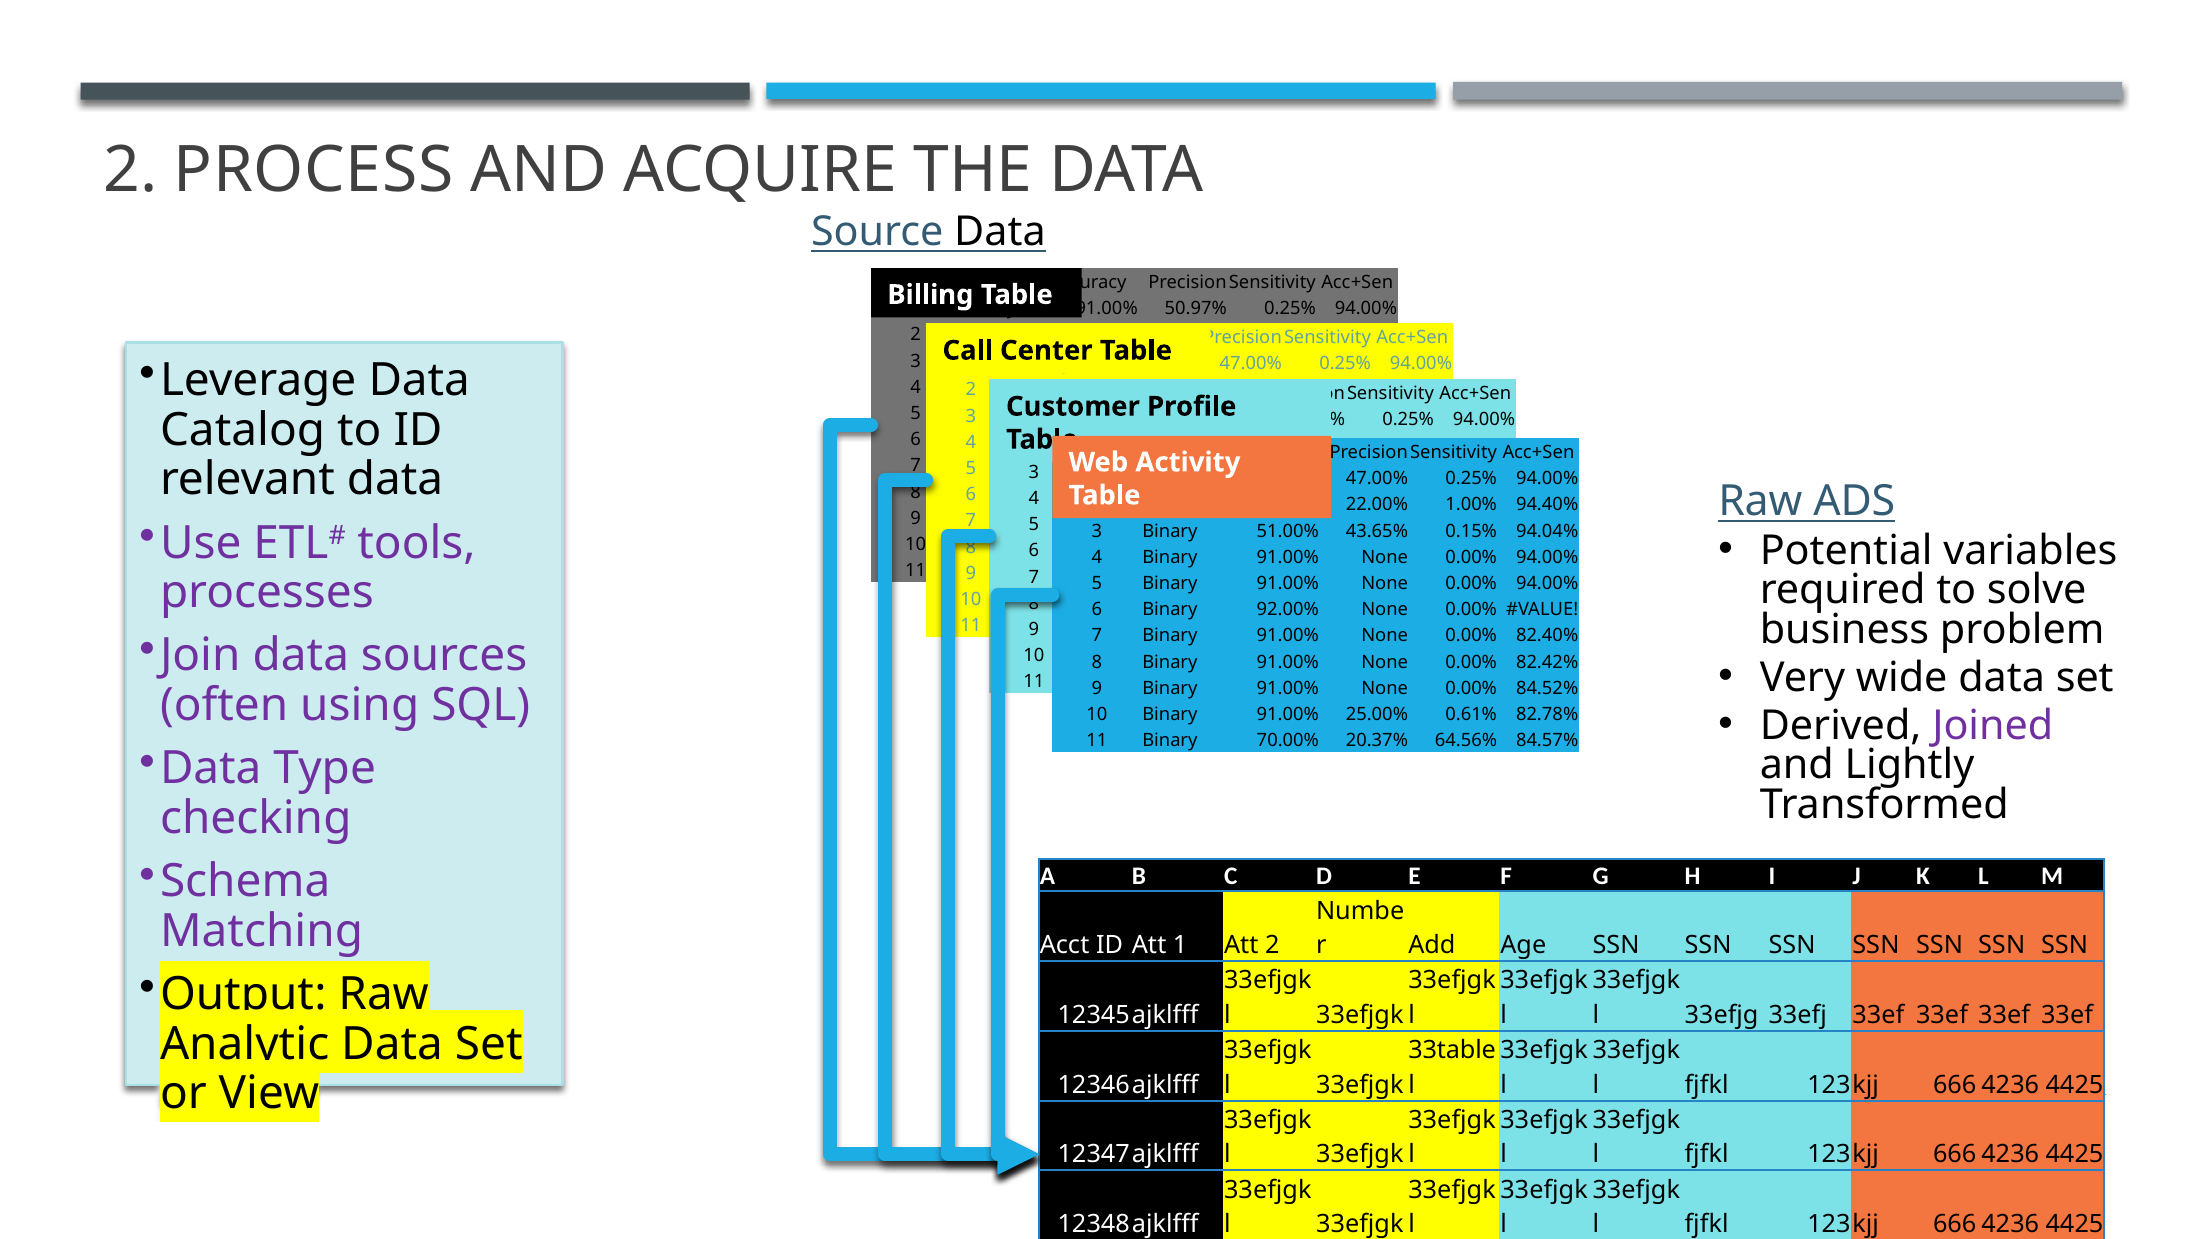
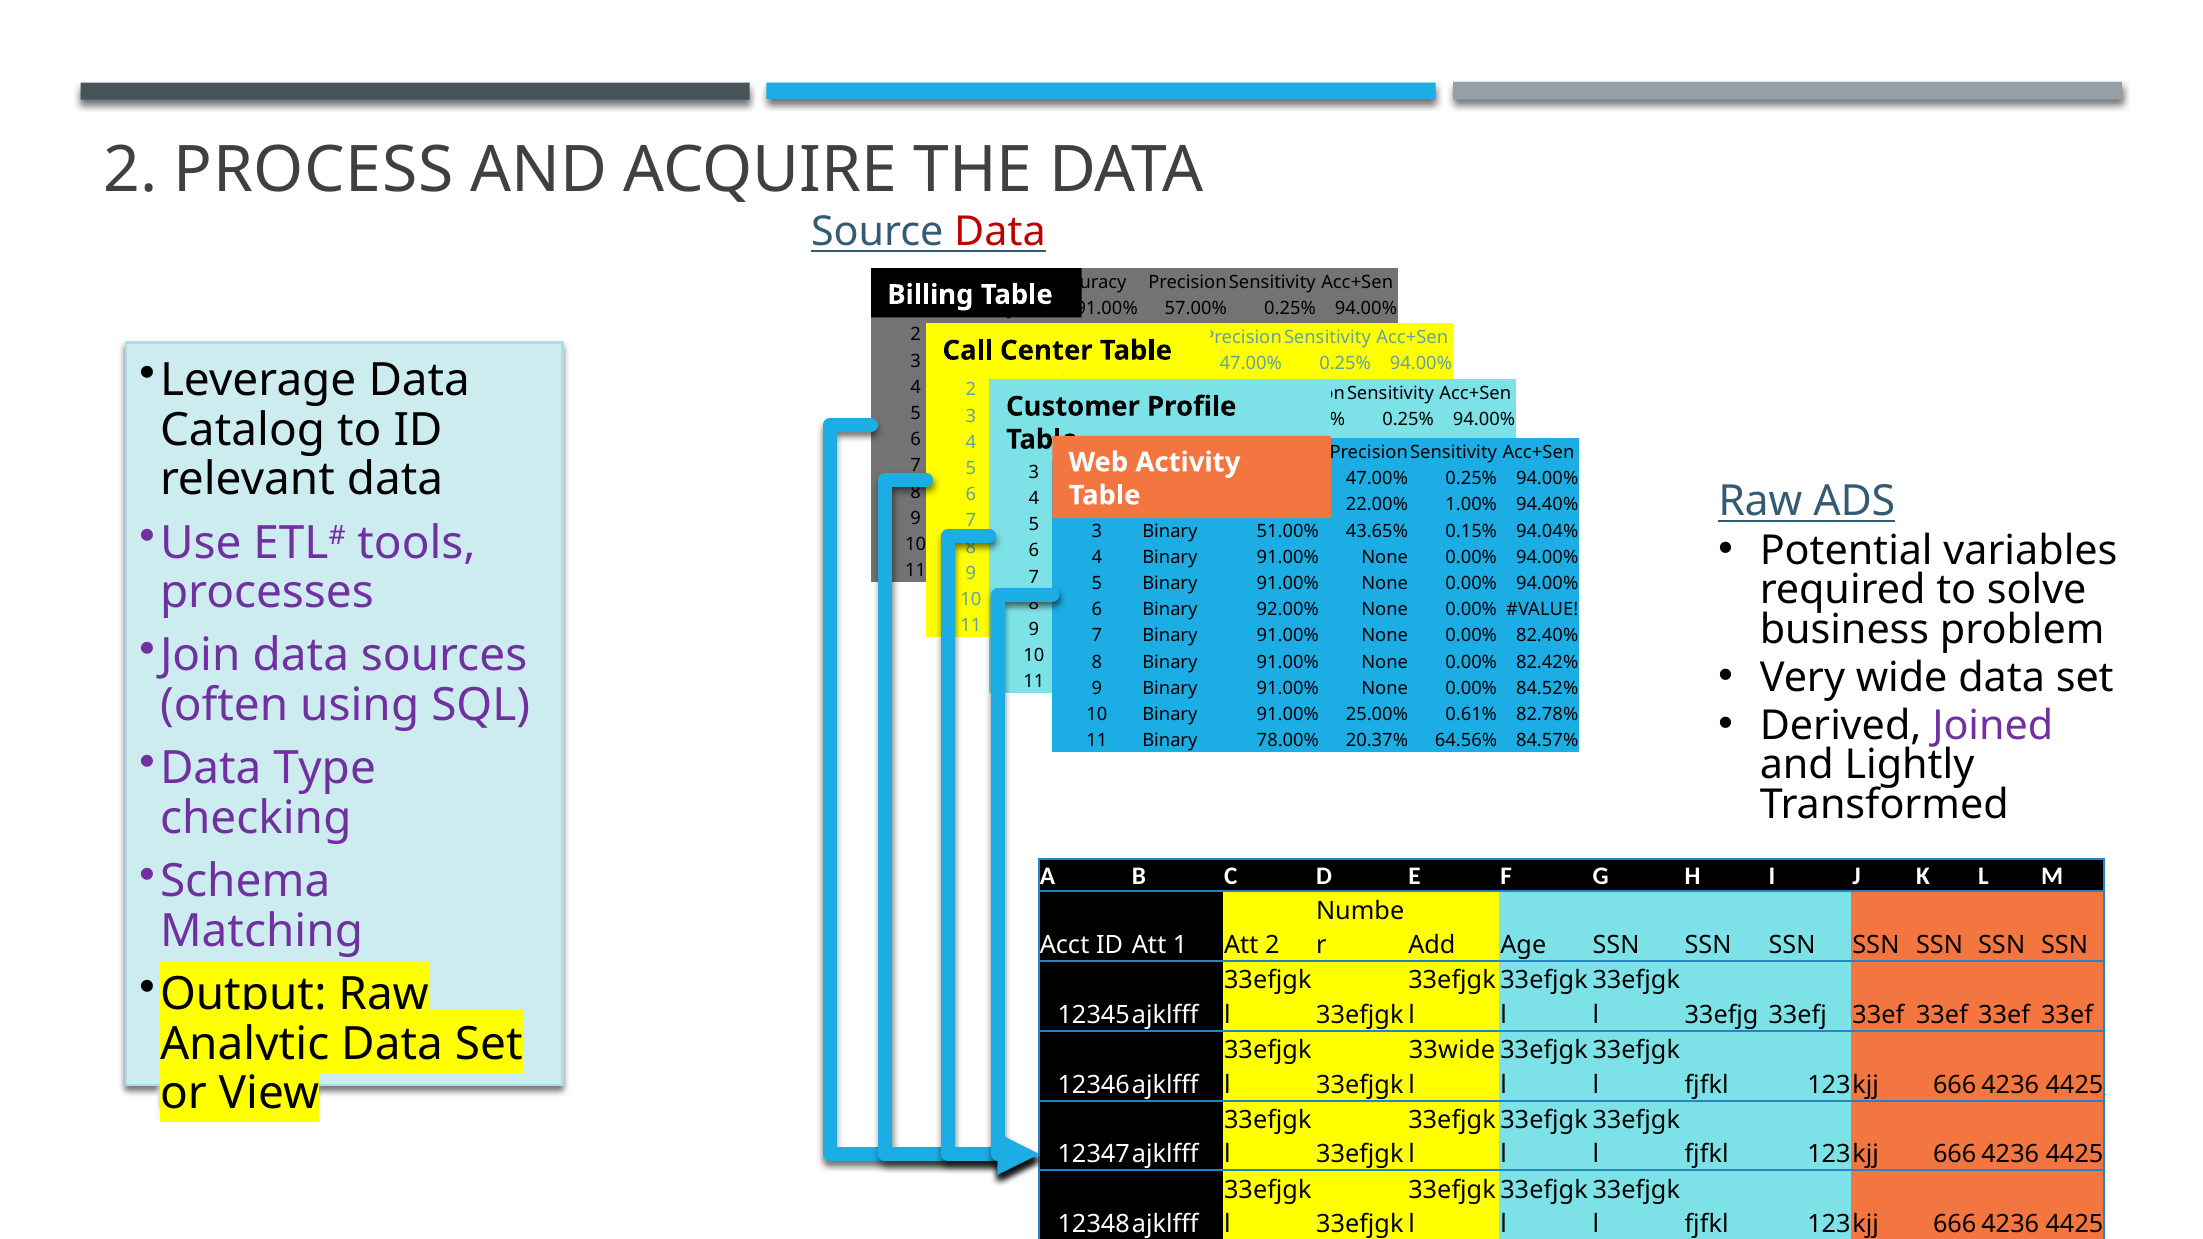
Data at (1000, 232) colour: black -> red
50.97%: 50.97% -> 57.00%
11 Binary 70.00%: 70.00% -> 78.00%
33table: 33table -> 33wide
